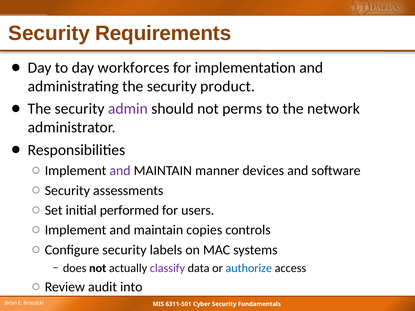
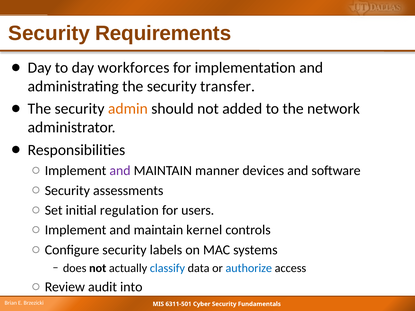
product: product -> transfer
admin colour: purple -> orange
perms: perms -> added
performed: performed -> regulation
copies: copies -> kernel
classify colour: purple -> blue
